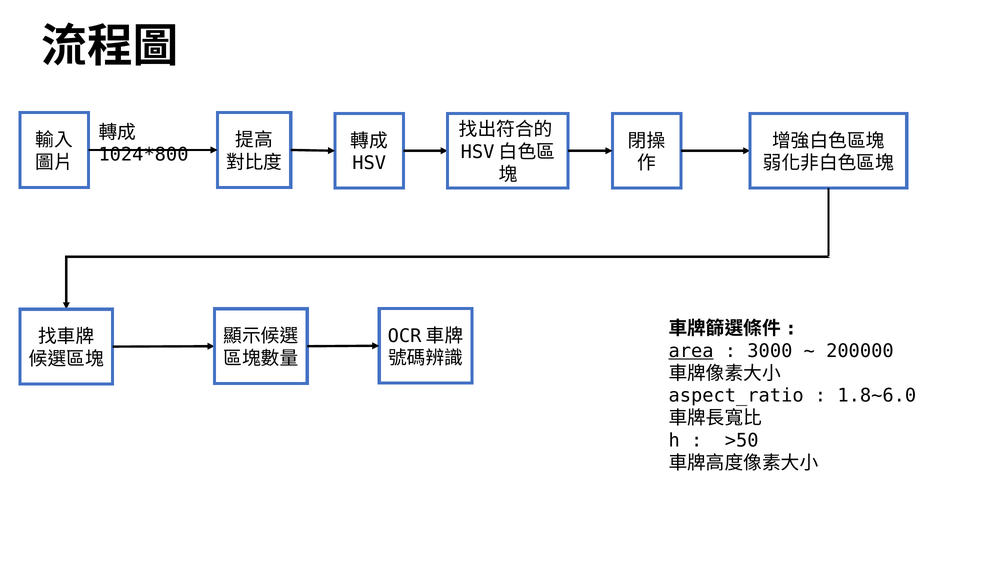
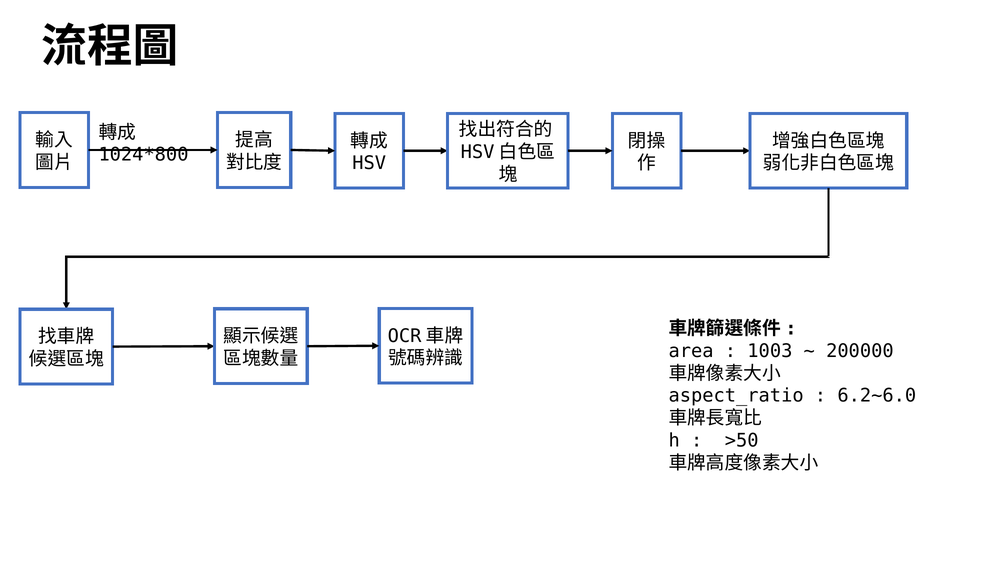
area underline: present -> none
3000: 3000 -> 1003
1.8~6.0: 1.8~6.0 -> 6.2~6.0
